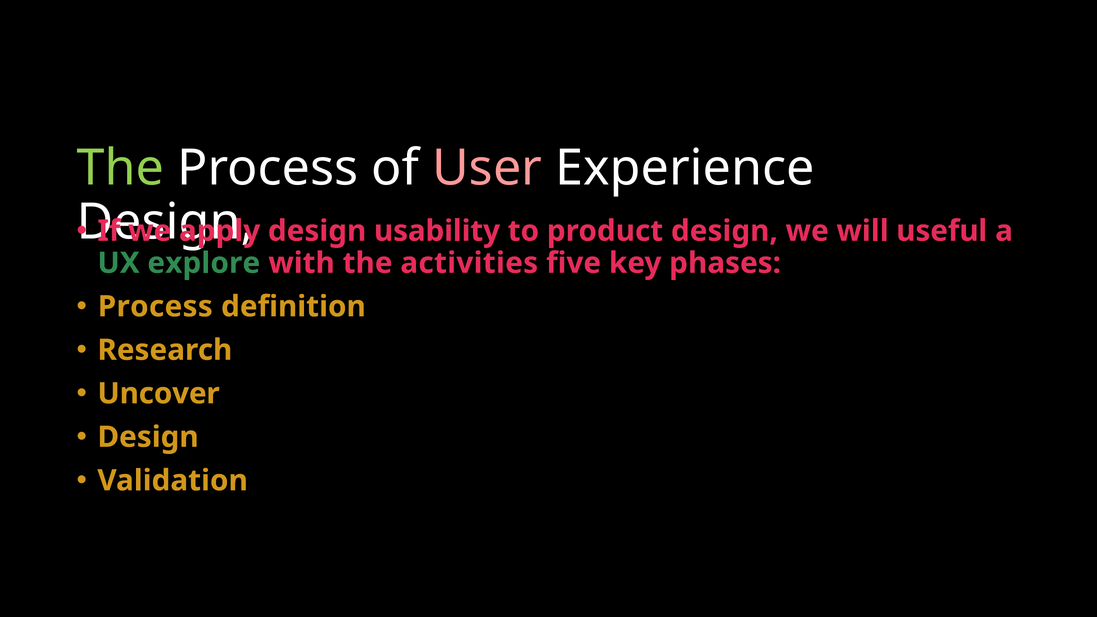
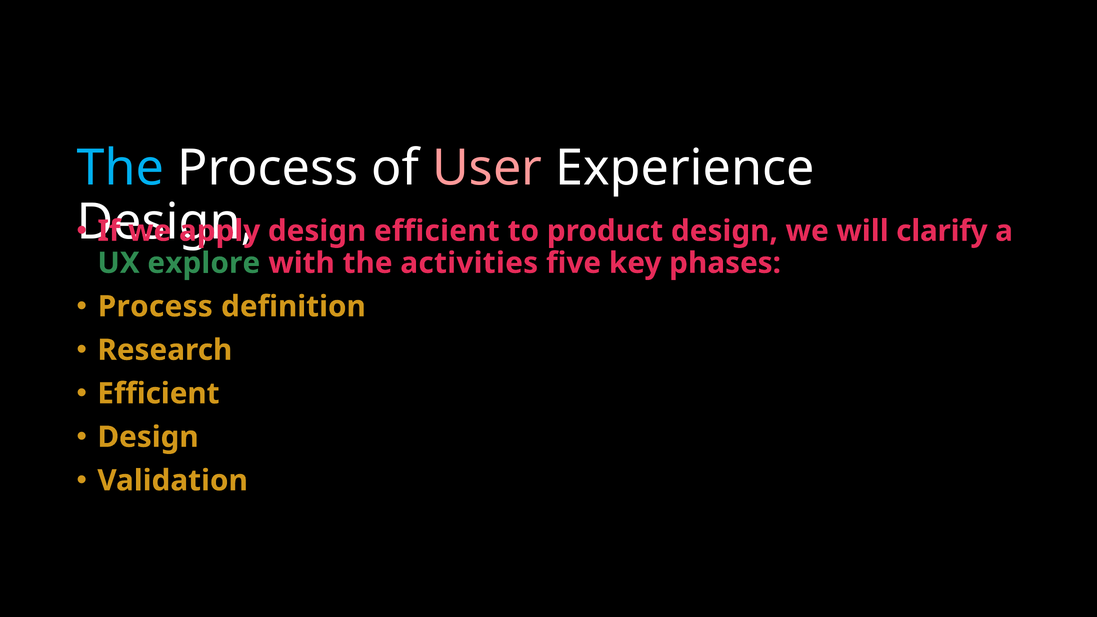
The at (120, 168) colour: light green -> light blue
design usability: usability -> efficient
useful: useful -> clarify
Uncover at (159, 394): Uncover -> Efficient
